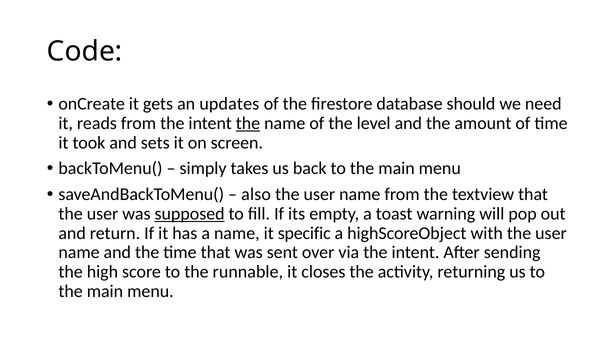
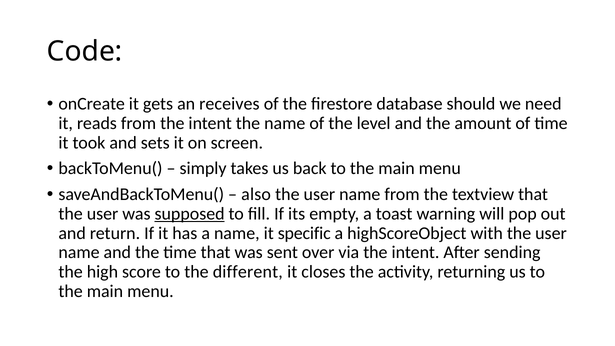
updates: updates -> receives
the at (248, 123) underline: present -> none
runnable: runnable -> different
